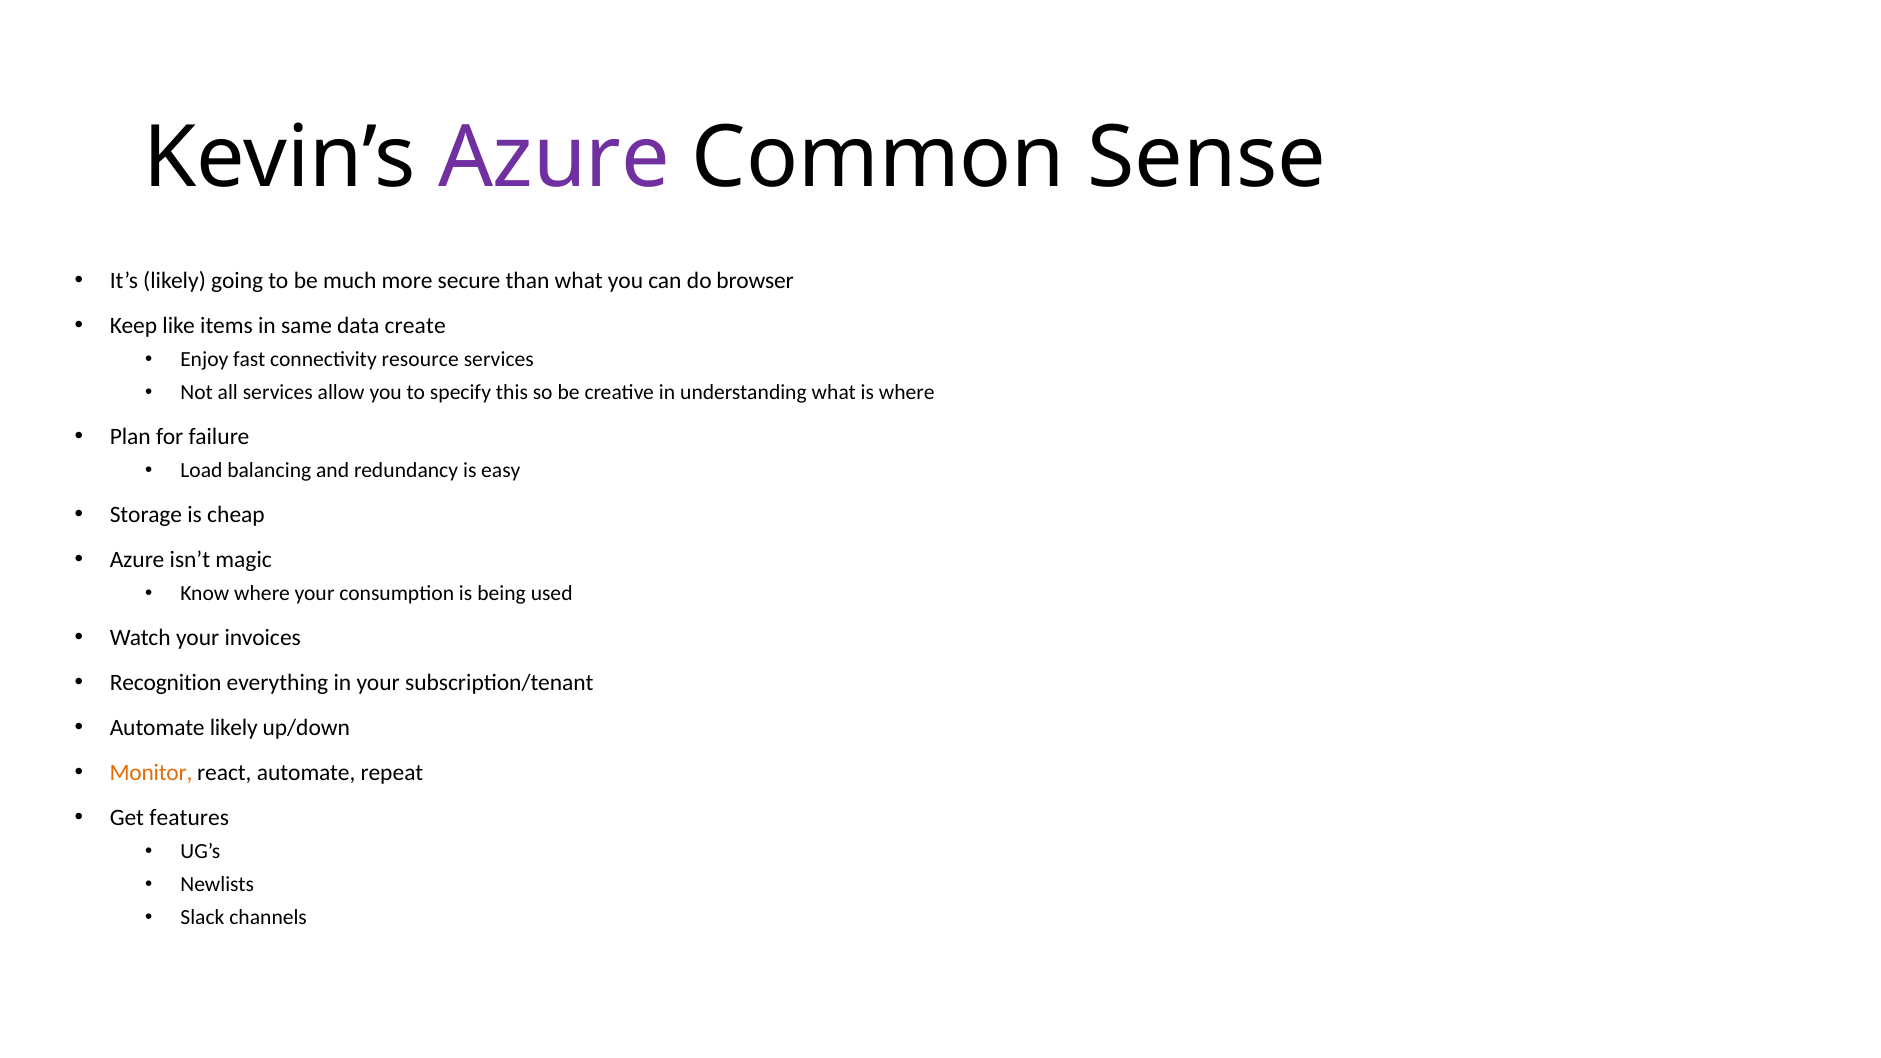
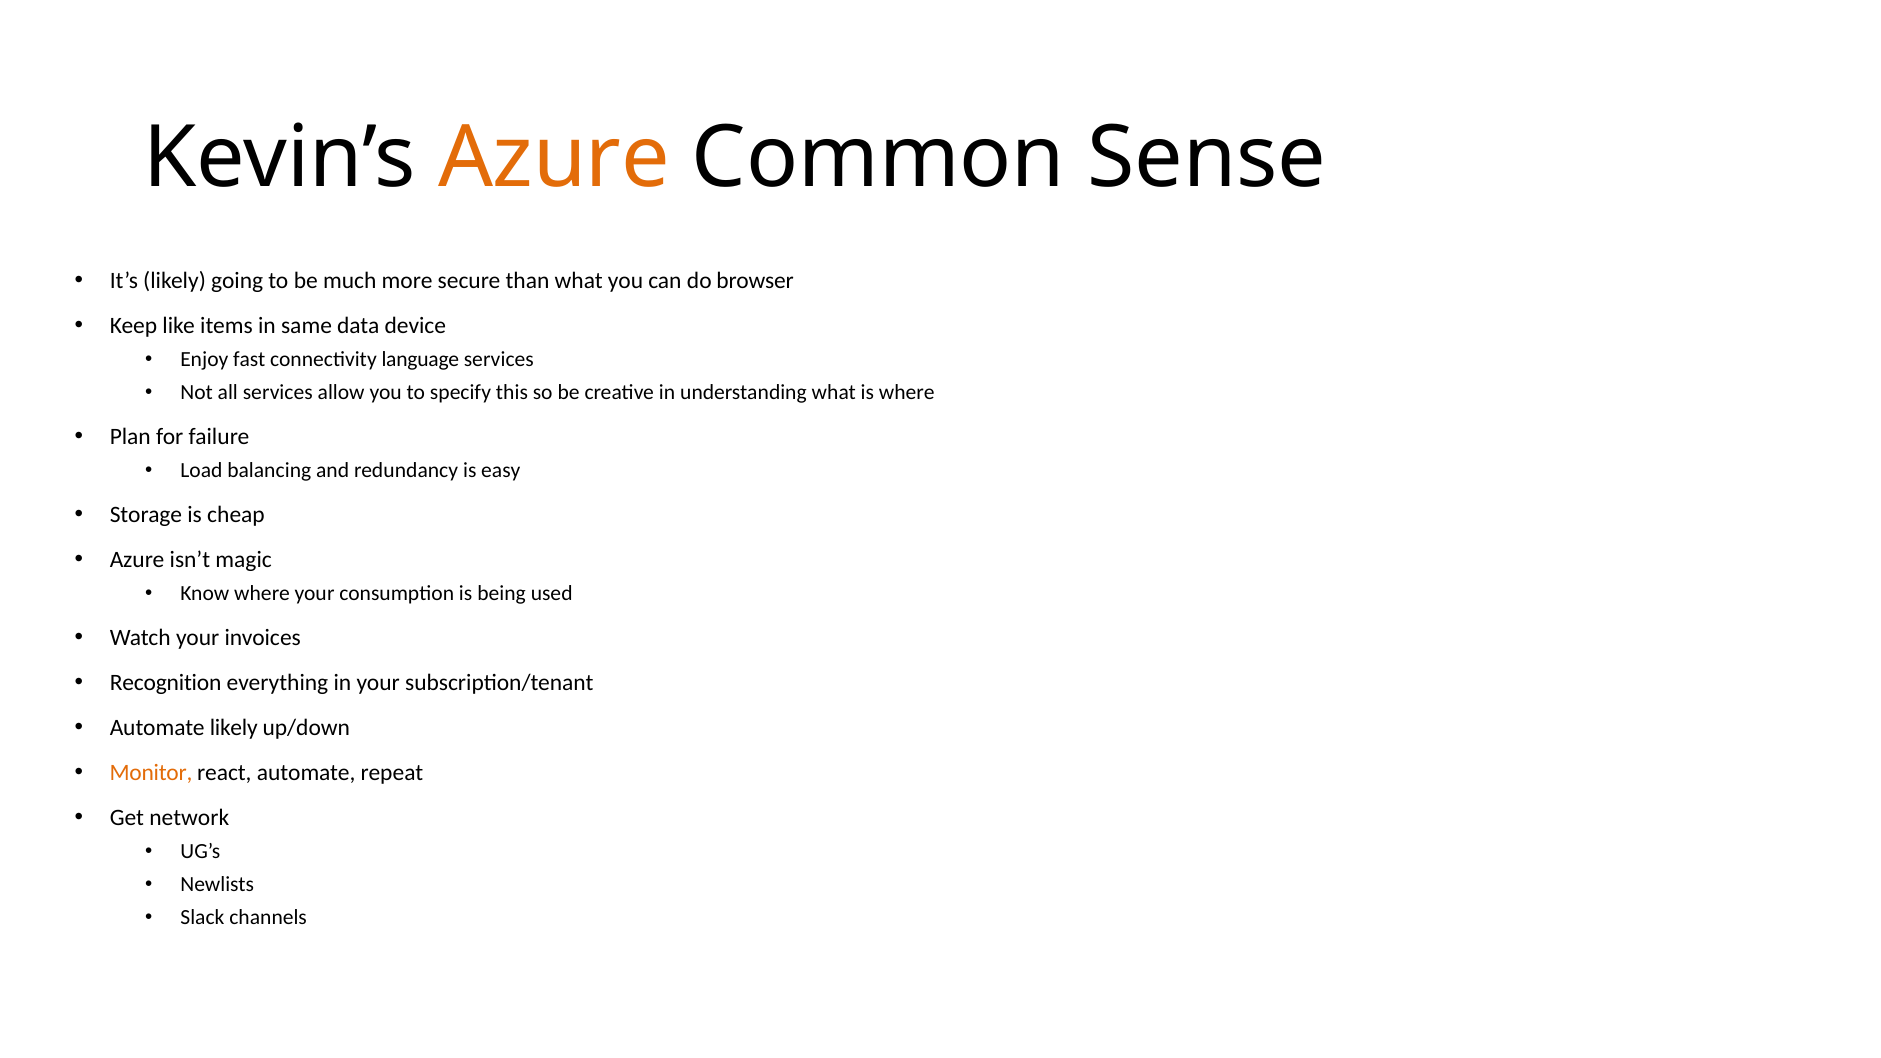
Azure at (554, 158) colour: purple -> orange
create: create -> device
resource: resource -> language
features: features -> network
